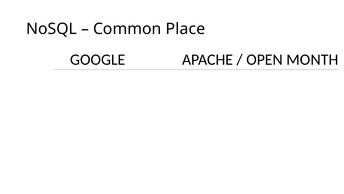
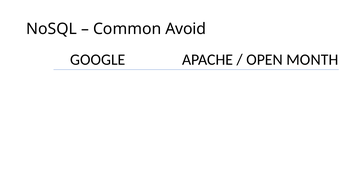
Place: Place -> Avoid
